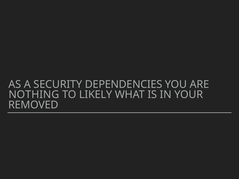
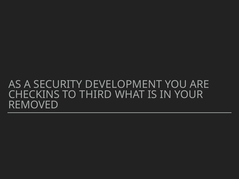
DEPENDENCIES: DEPENDENCIES -> DEVELOPMENT
NOTHING: NOTHING -> CHECKINS
LIKELY: LIKELY -> THIRD
